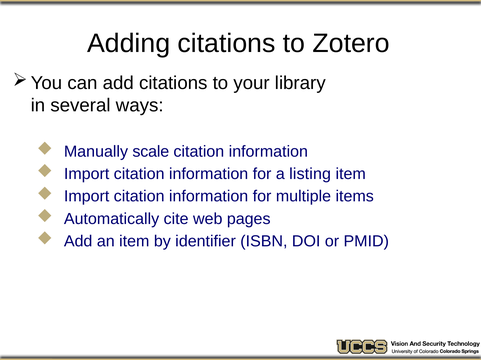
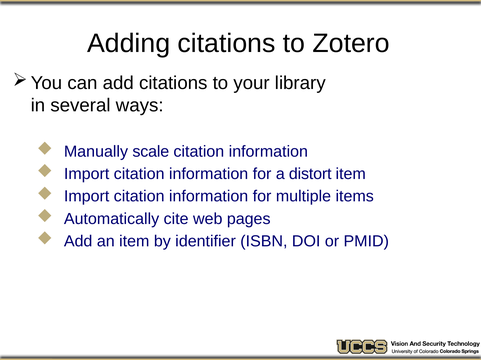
listing: listing -> distort
